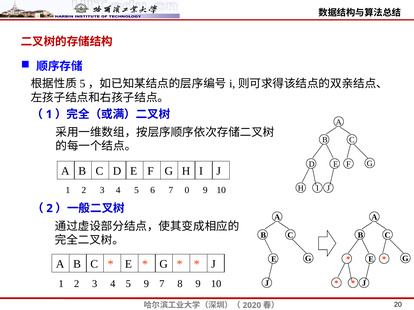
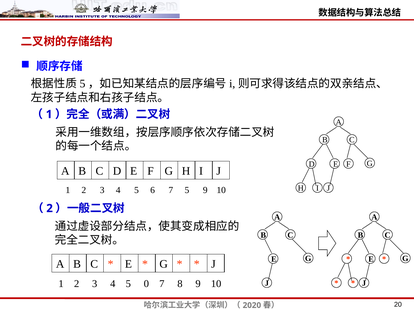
7 0: 0 -> 5
5 9: 9 -> 0
